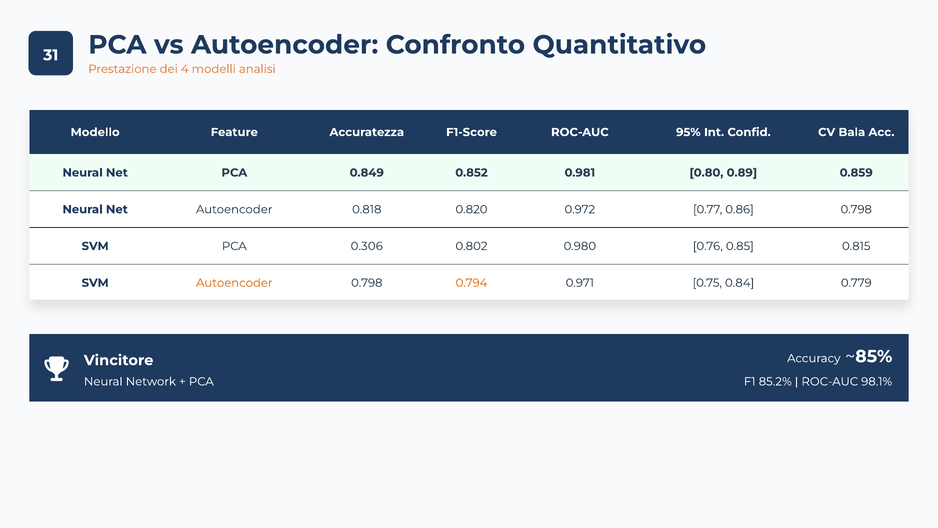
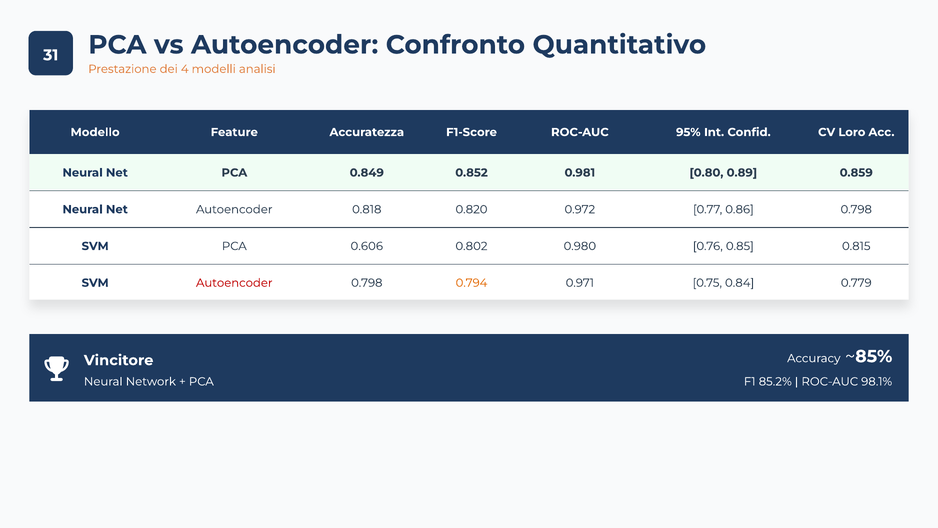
Bala: Bala -> Loro
0.306: 0.306 -> 0.606
Autoencoder at (234, 283) colour: orange -> red
